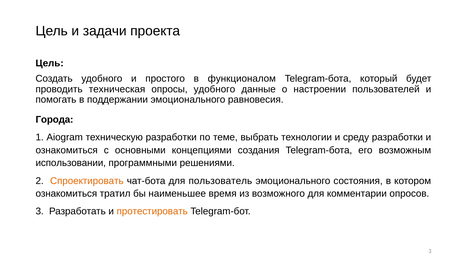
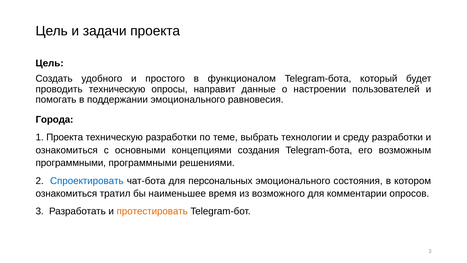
проводить техническая: техническая -> техническую
опросы удобного: удобного -> направит
1 Aiogram: Aiogram -> Проекта
использовании at (71, 163): использовании -> программными
Спроектировать colour: orange -> blue
пользователь: пользователь -> персональных
